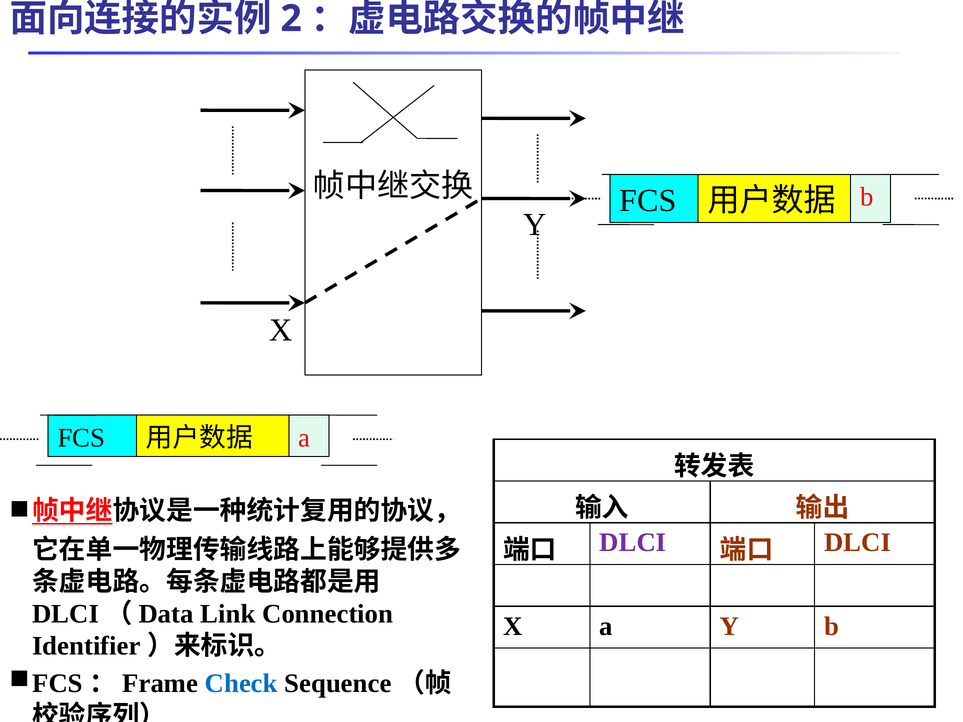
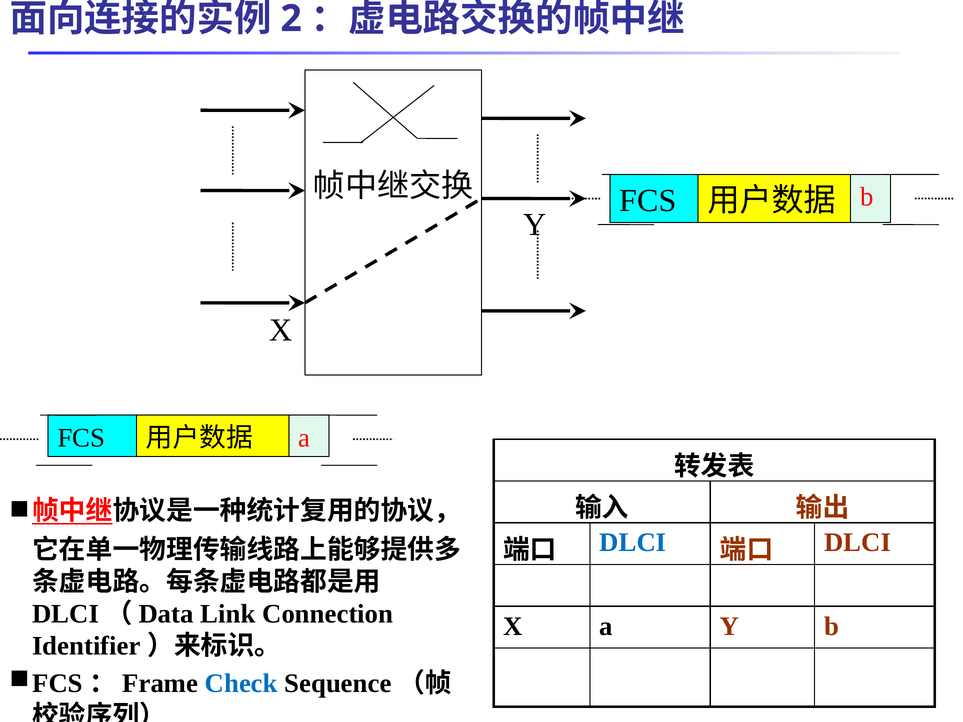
DLCI at (633, 543) colour: purple -> blue
